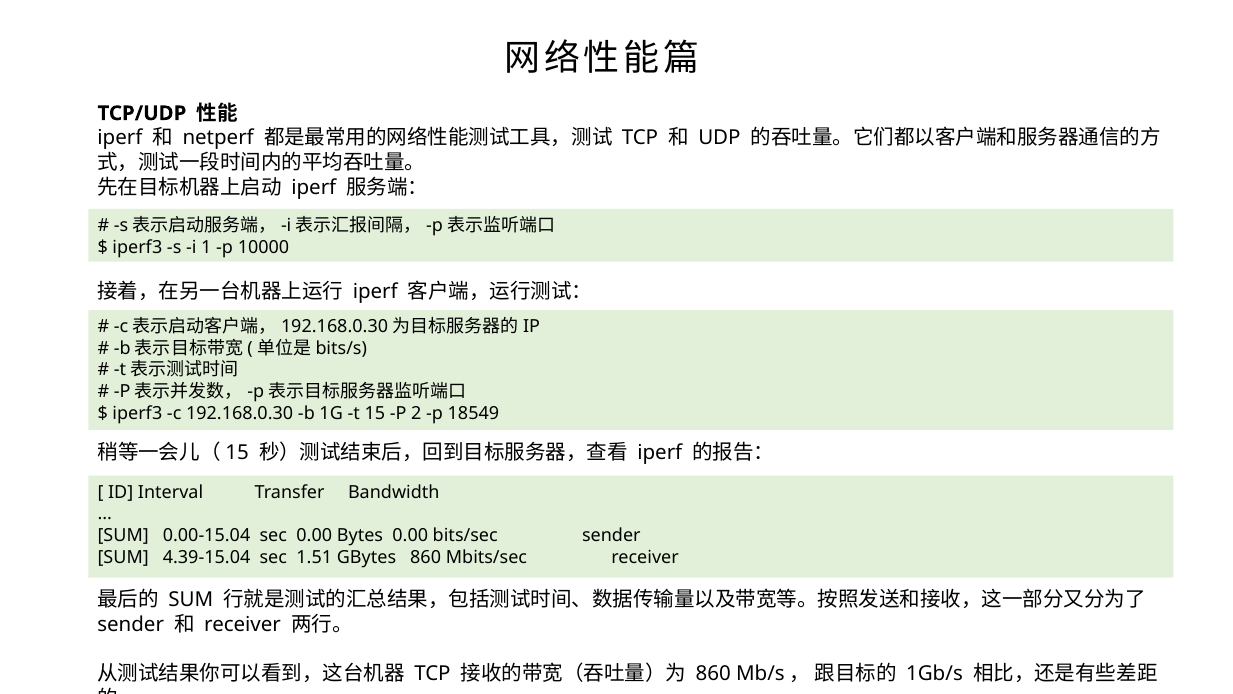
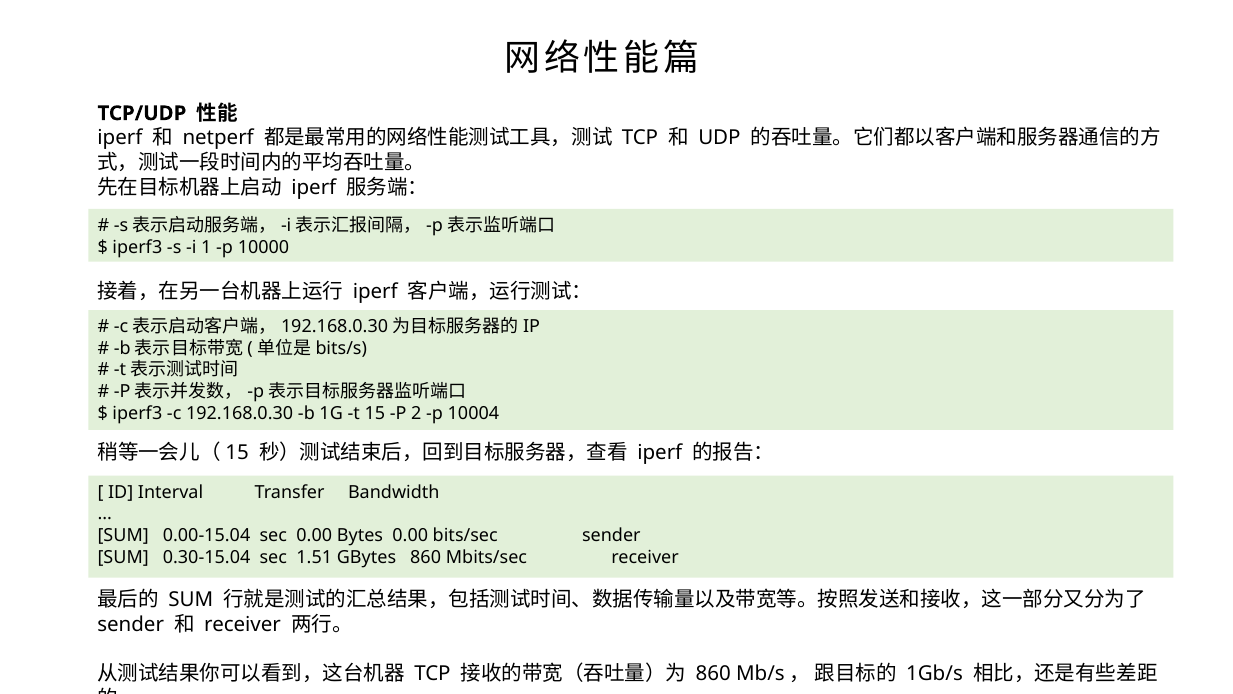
18549: 18549 -> 10004
4.39-15.04: 4.39-15.04 -> 0.30-15.04
